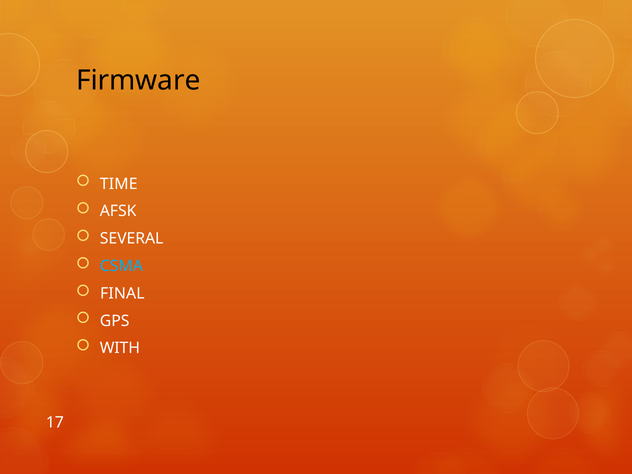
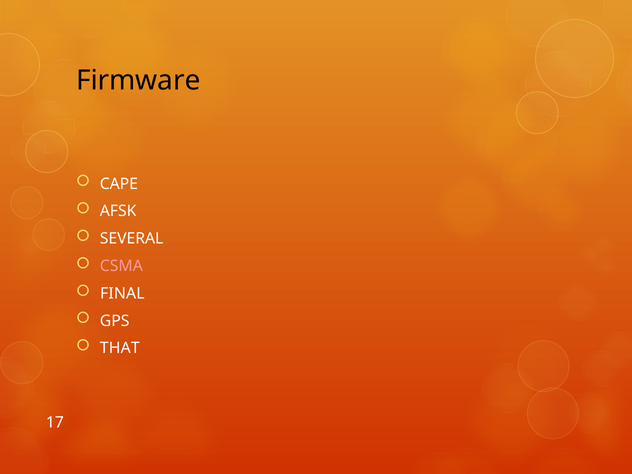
TIME: TIME -> CAPE
CSMA colour: light blue -> pink
WITH: WITH -> THAT
